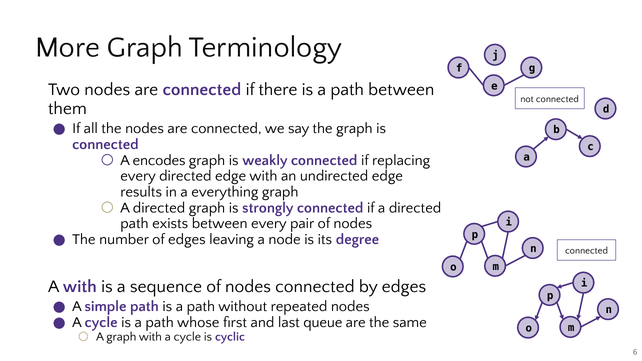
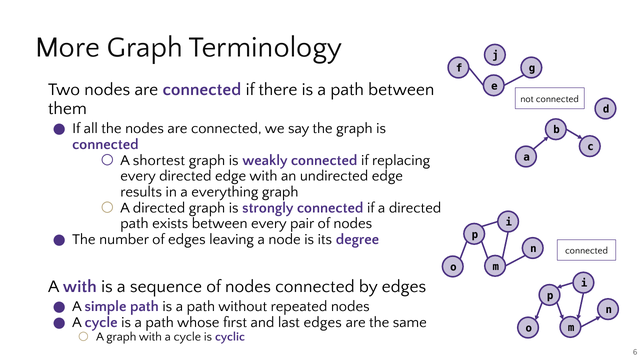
encodes: encodes -> shortest
last queue: queue -> edges
